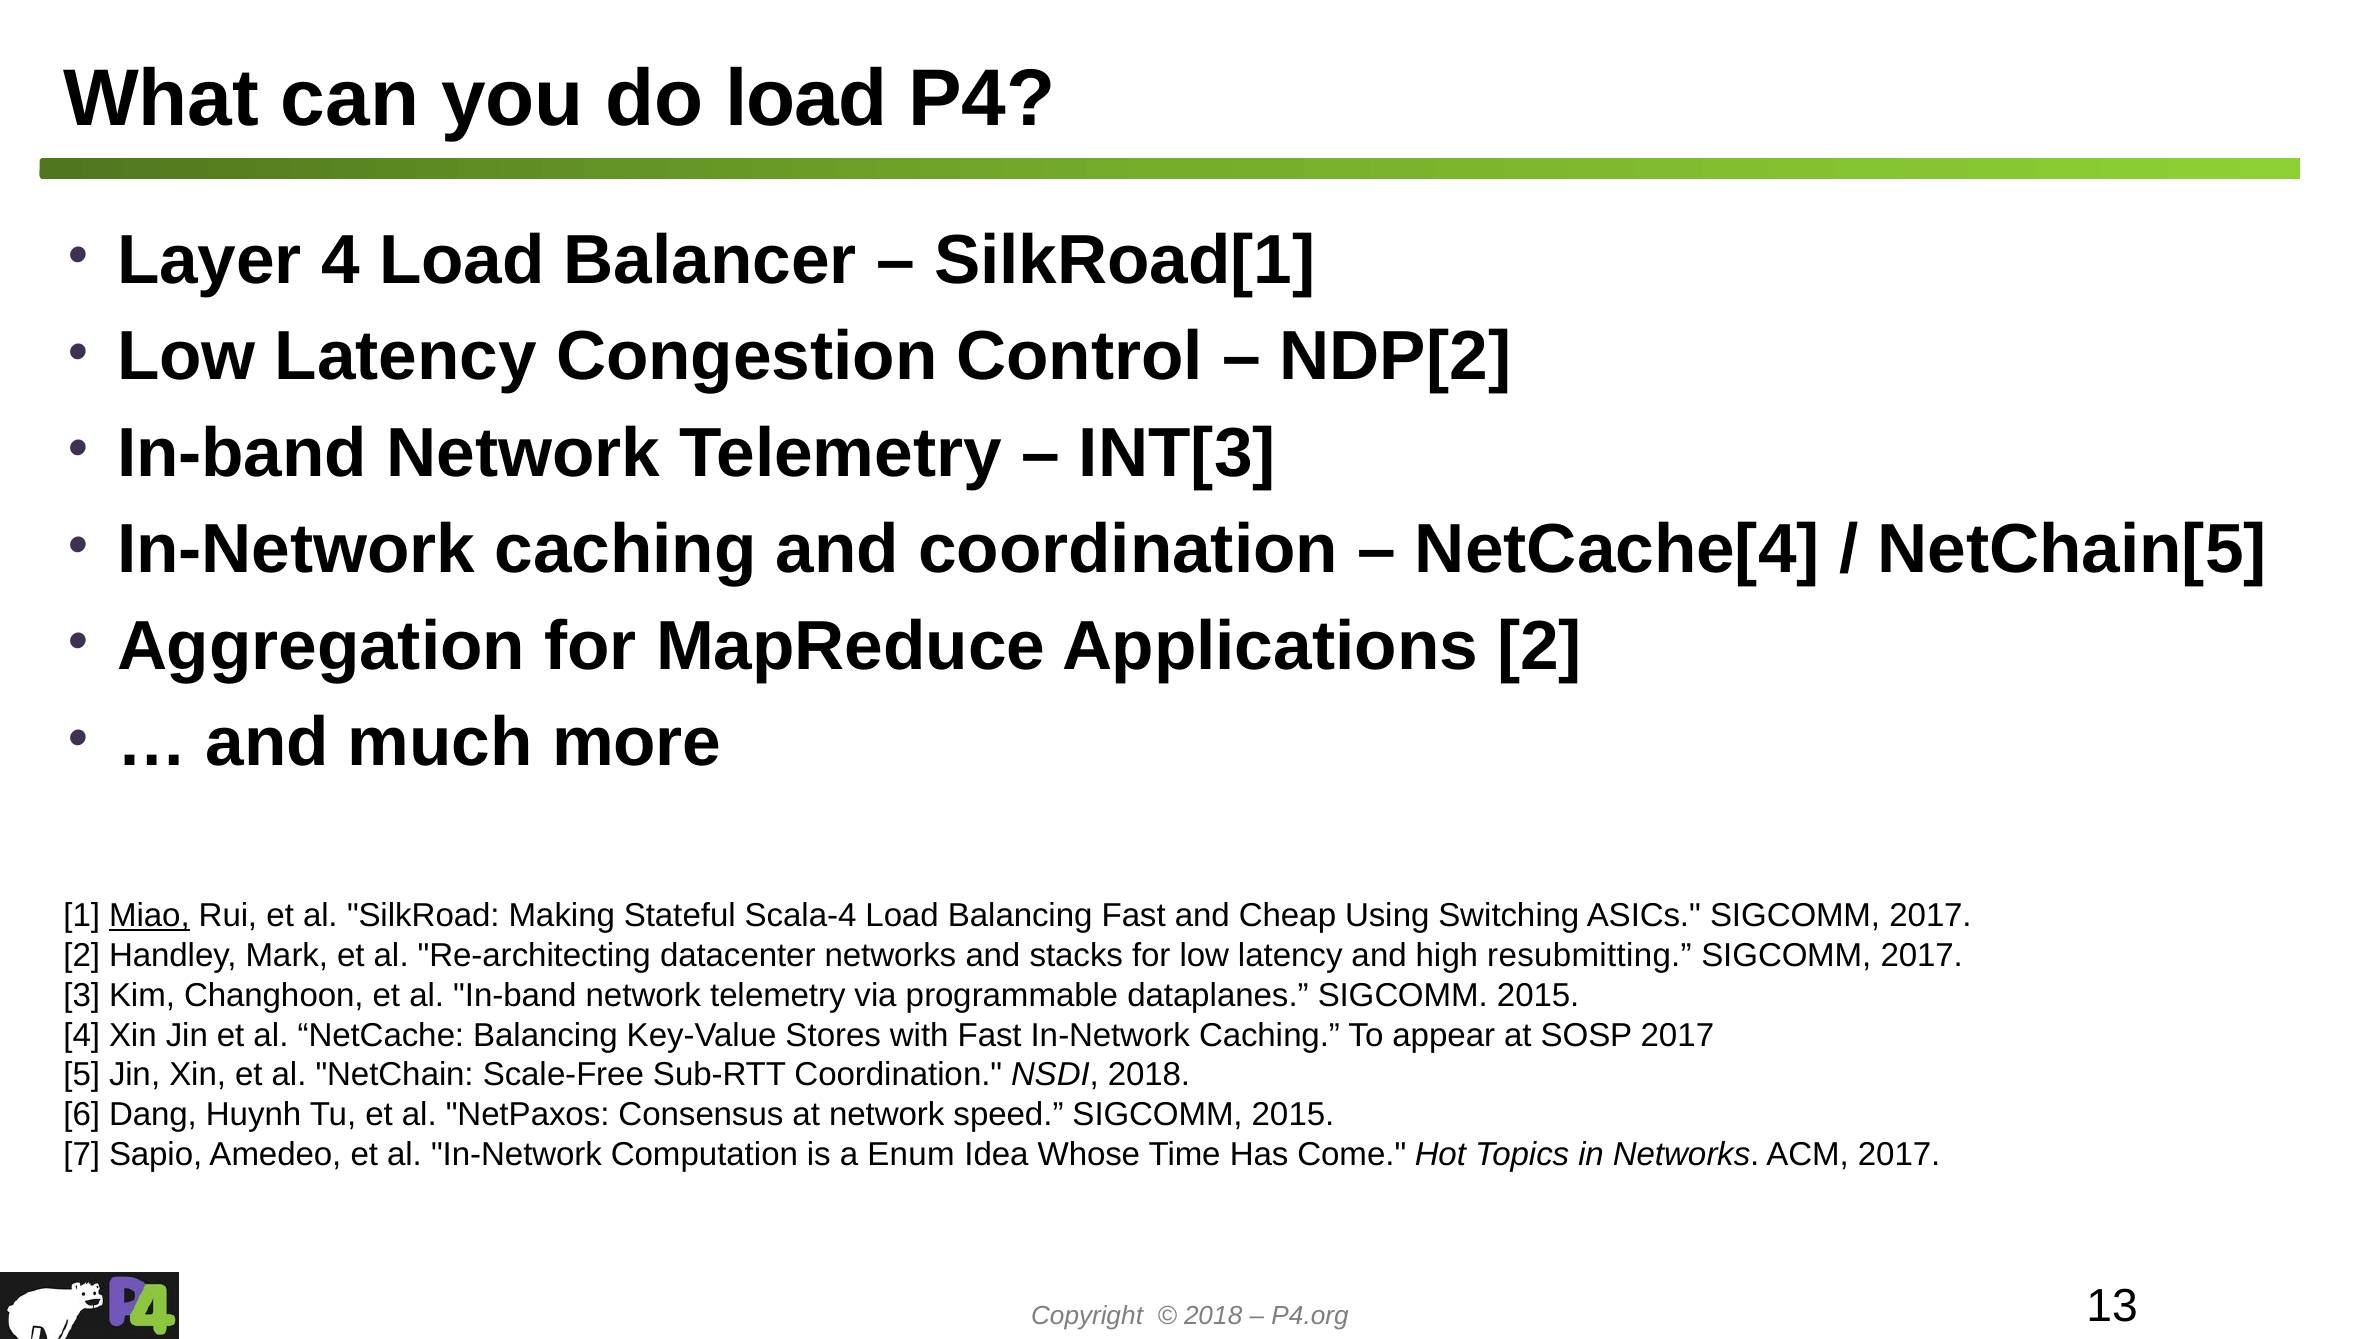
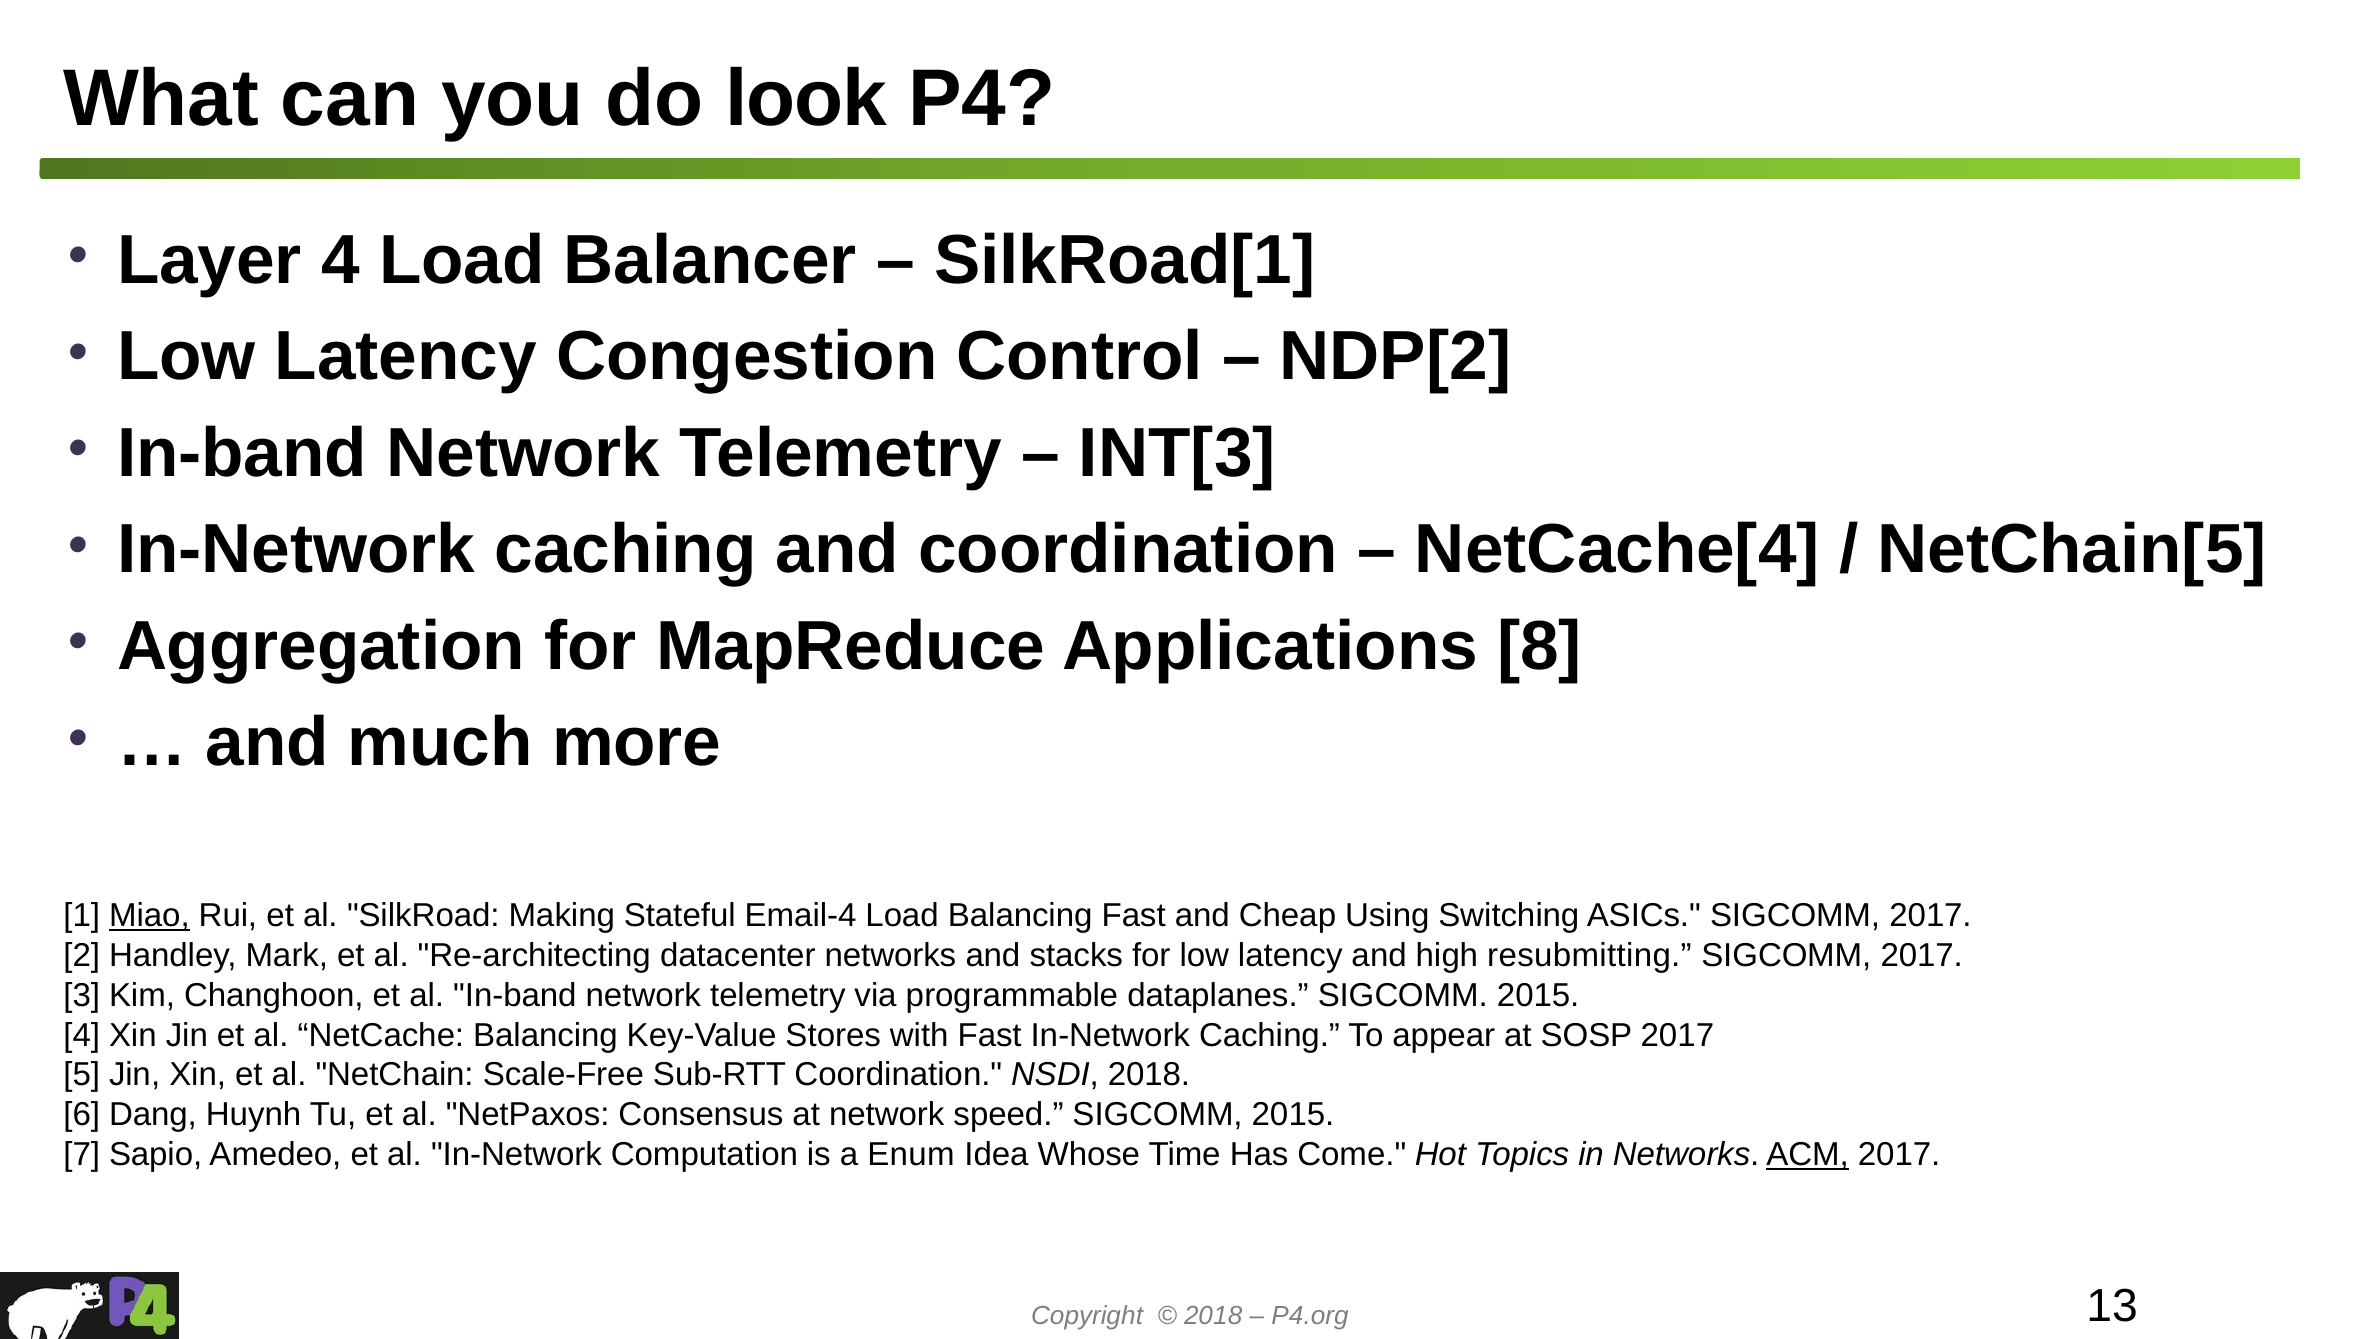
do load: load -> look
Applications 2: 2 -> 8
Scala-4: Scala-4 -> Email-4
ACM underline: none -> present
